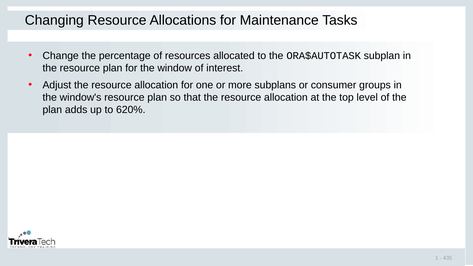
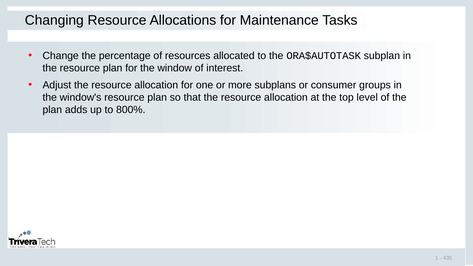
620%: 620% -> 800%
